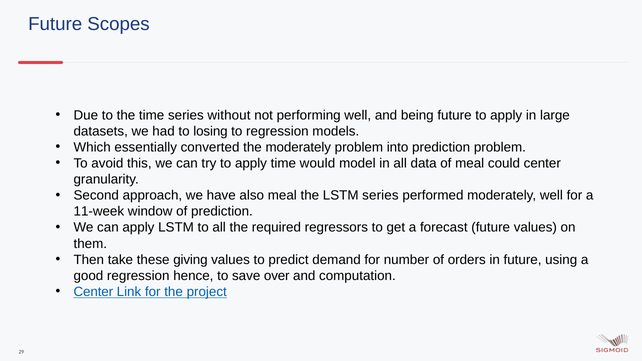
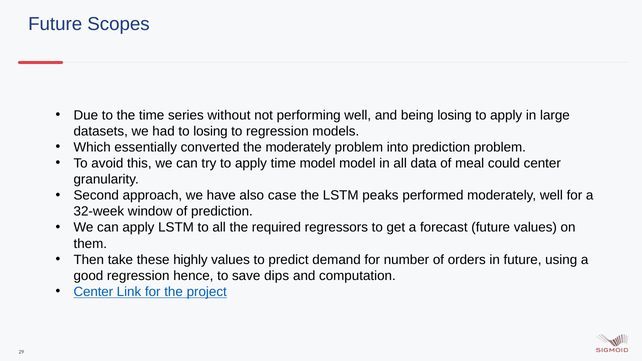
being future: future -> losing
time would: would -> model
also meal: meal -> case
LSTM series: series -> peaks
11-week: 11-week -> 32-week
giving: giving -> highly
over: over -> dips
